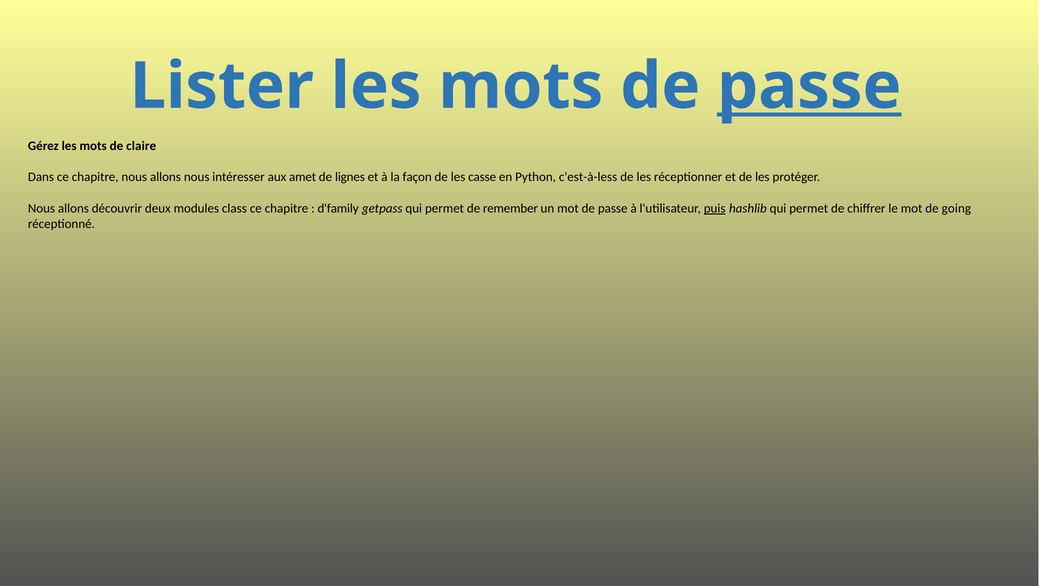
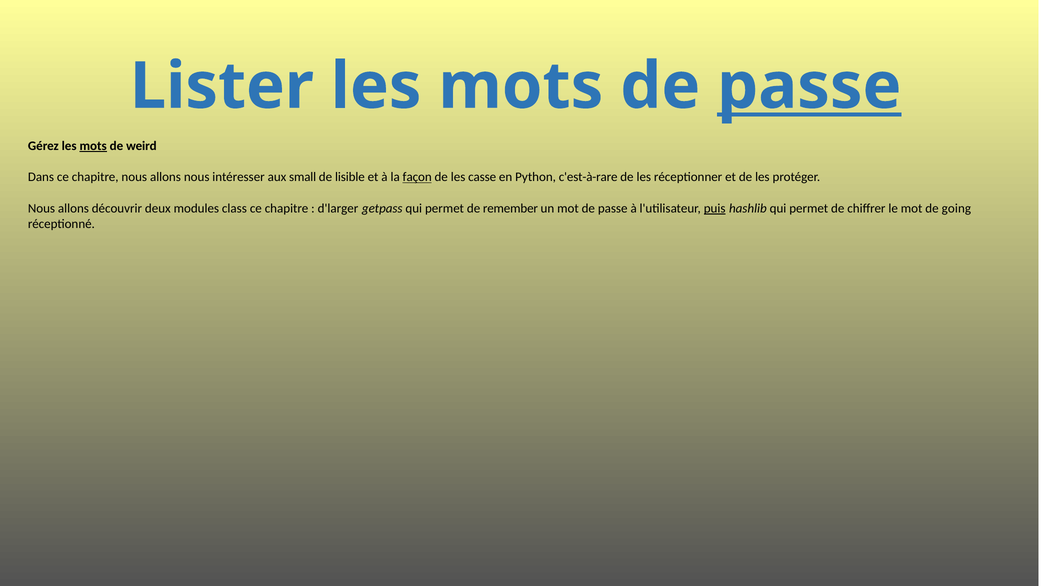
mots at (93, 146) underline: none -> present
claire: claire -> weird
amet: amet -> small
lignes: lignes -> lisible
façon underline: none -> present
c'est-à-less: c'est-à-less -> c'est-à-rare
d'family: d'family -> d'larger
